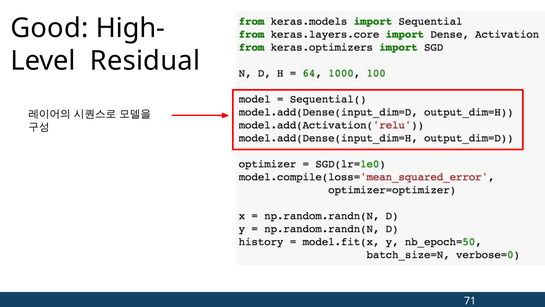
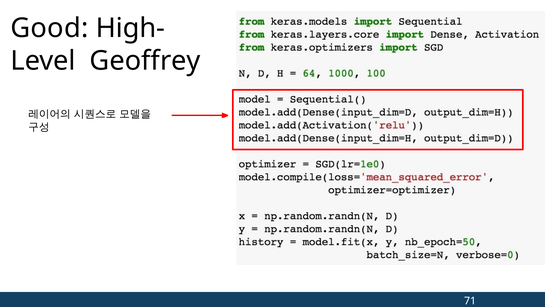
Residual: Residual -> Geoffrey
